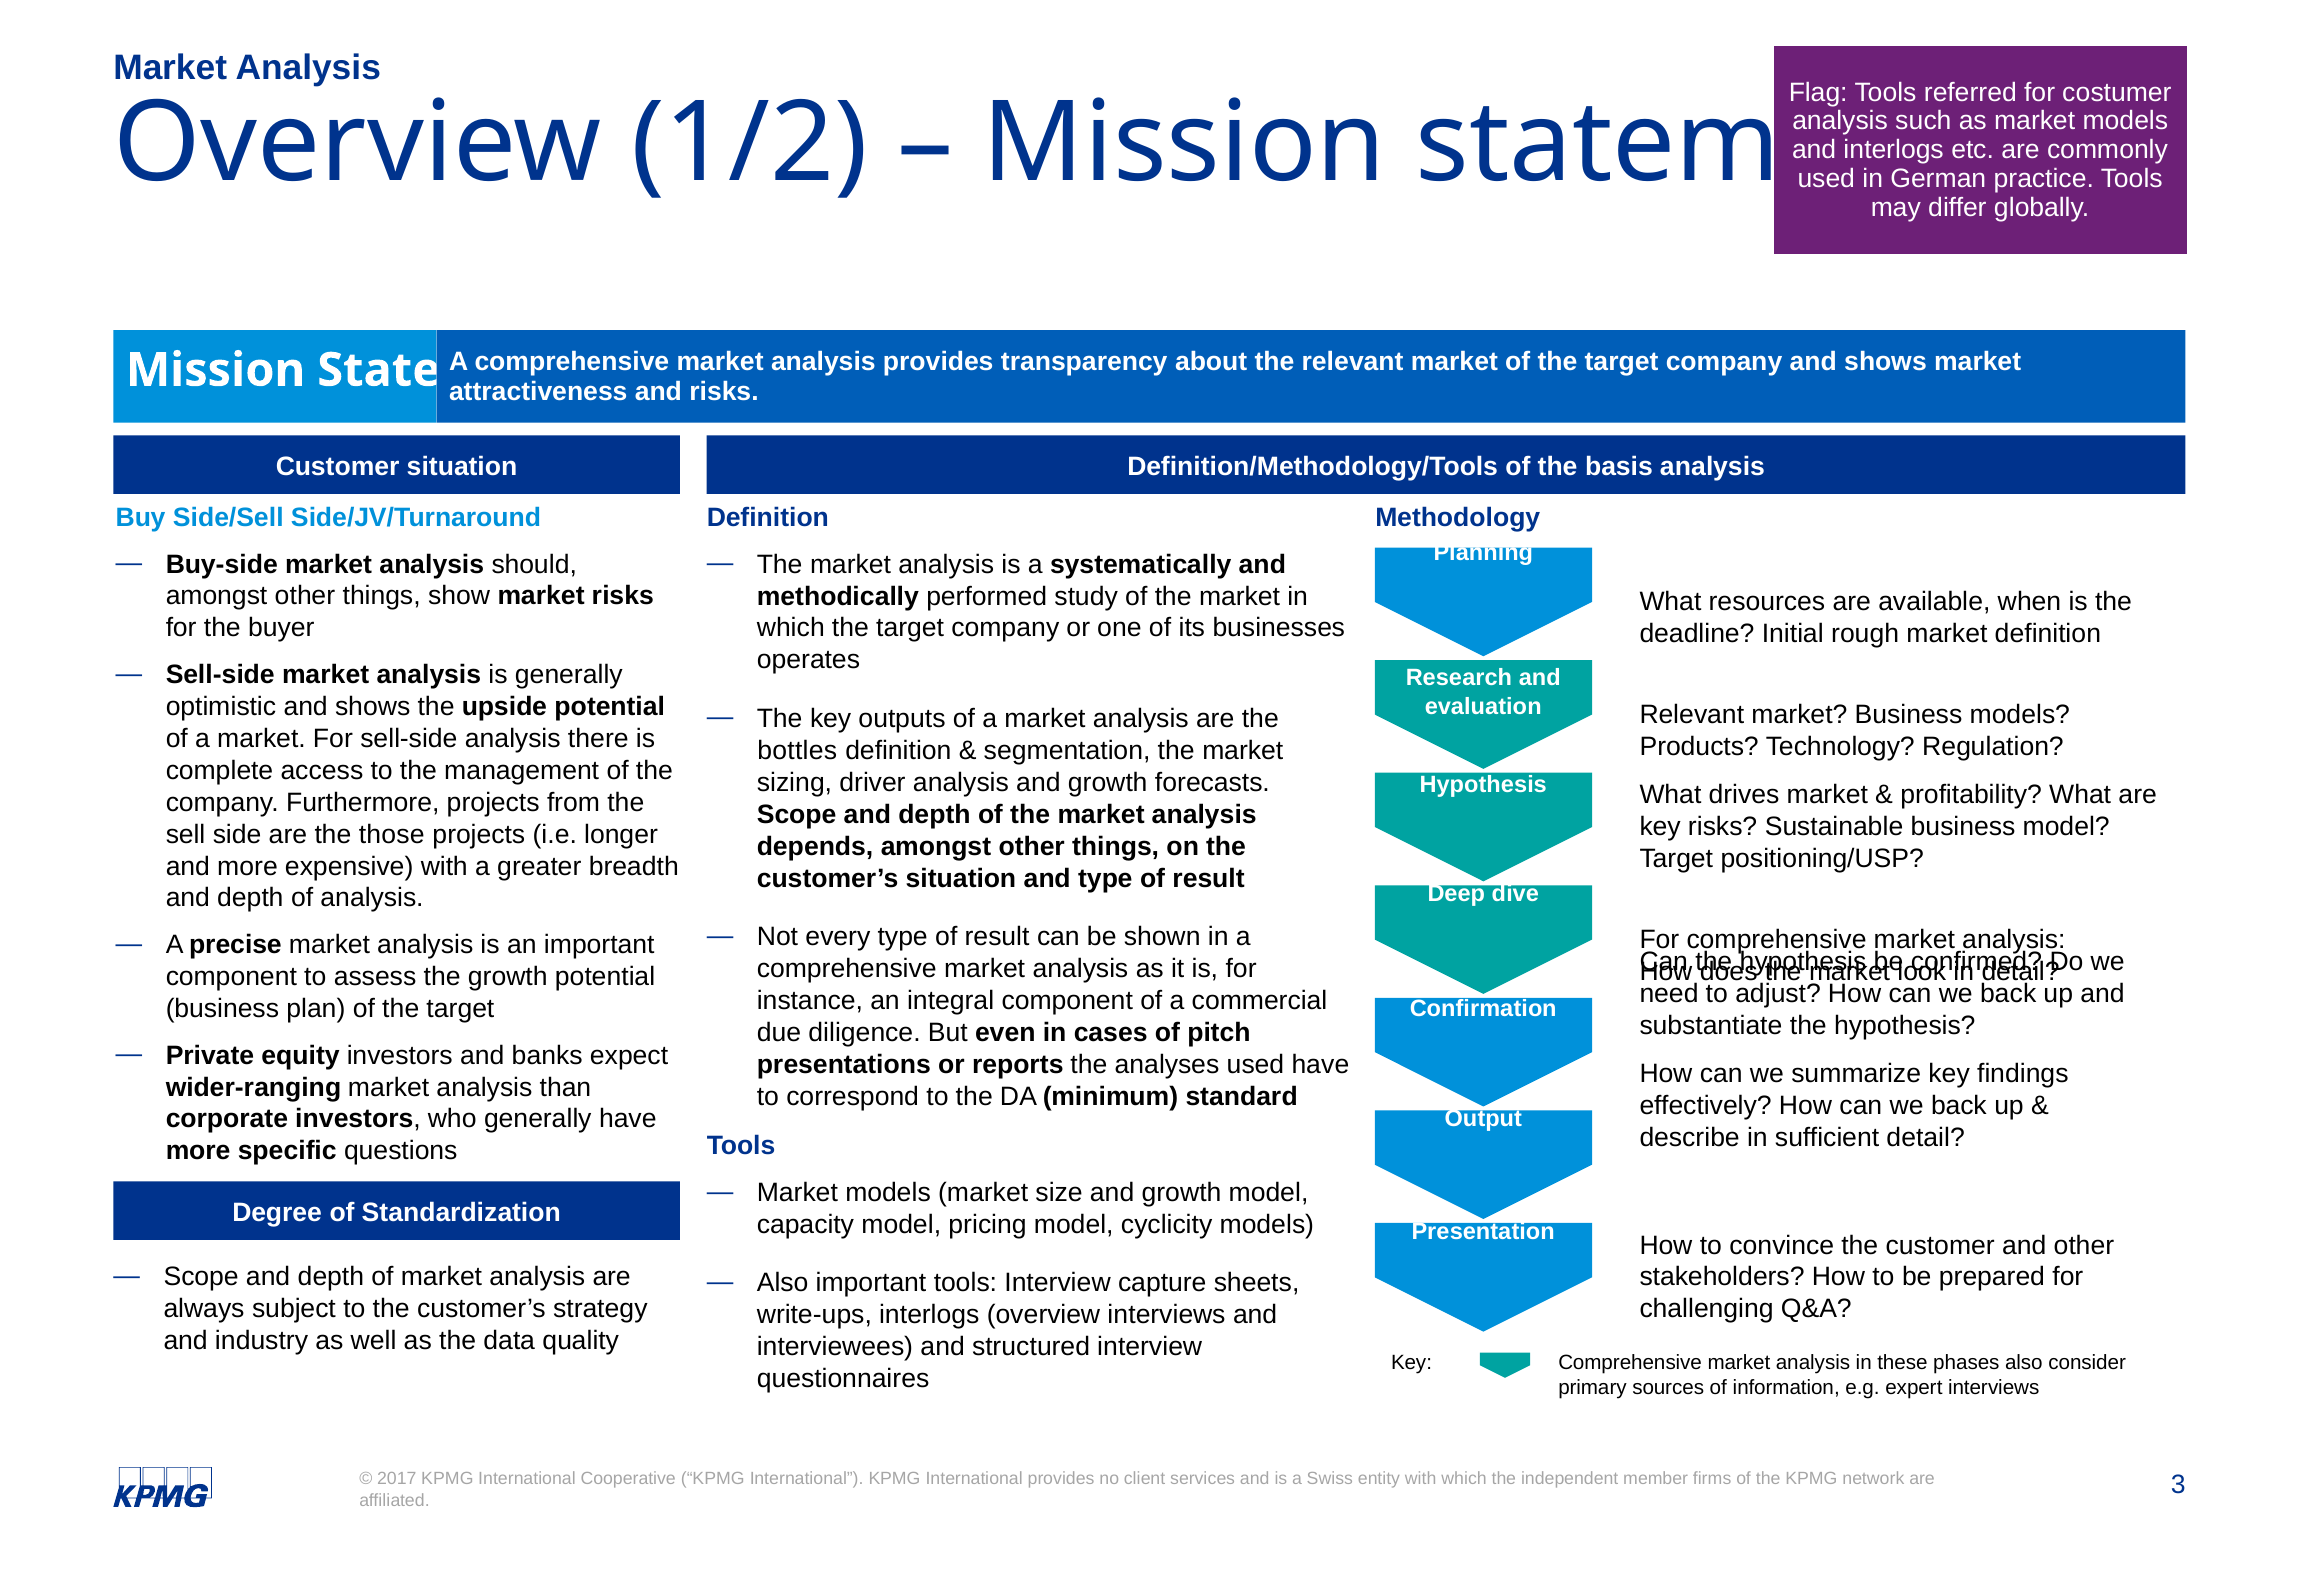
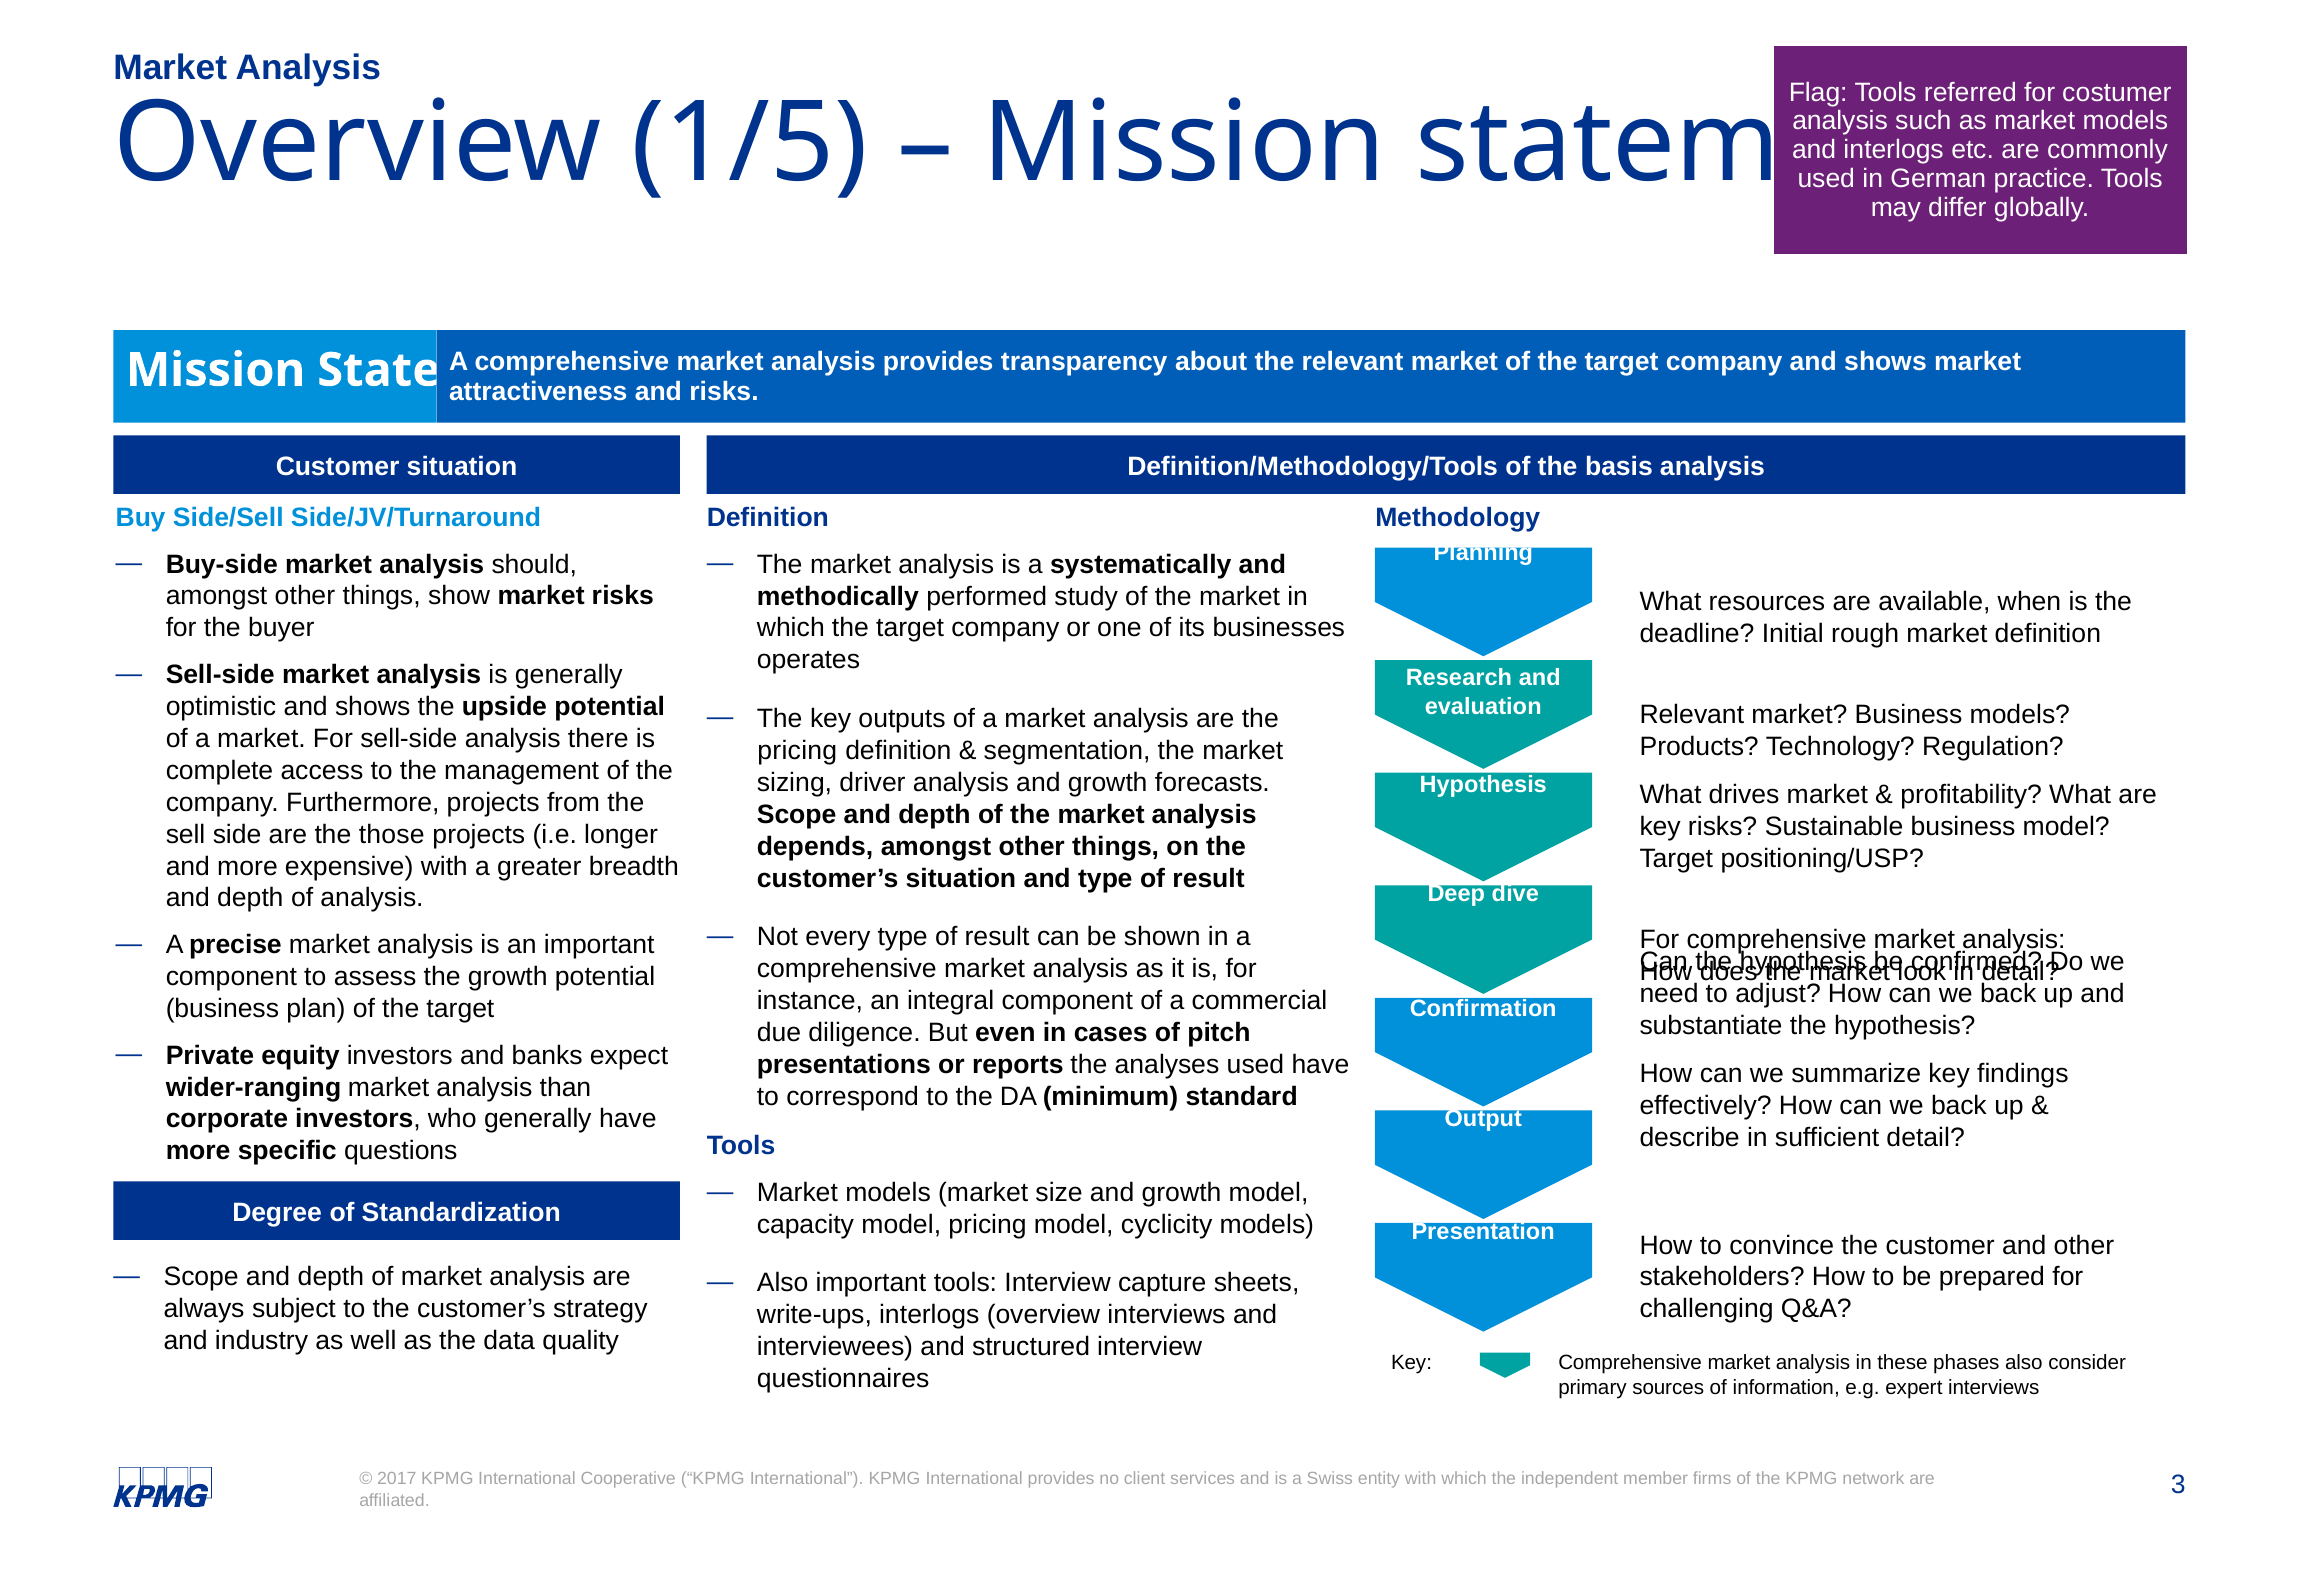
1/2: 1/2 -> 1/5
bottles at (797, 750): bottles -> pricing
